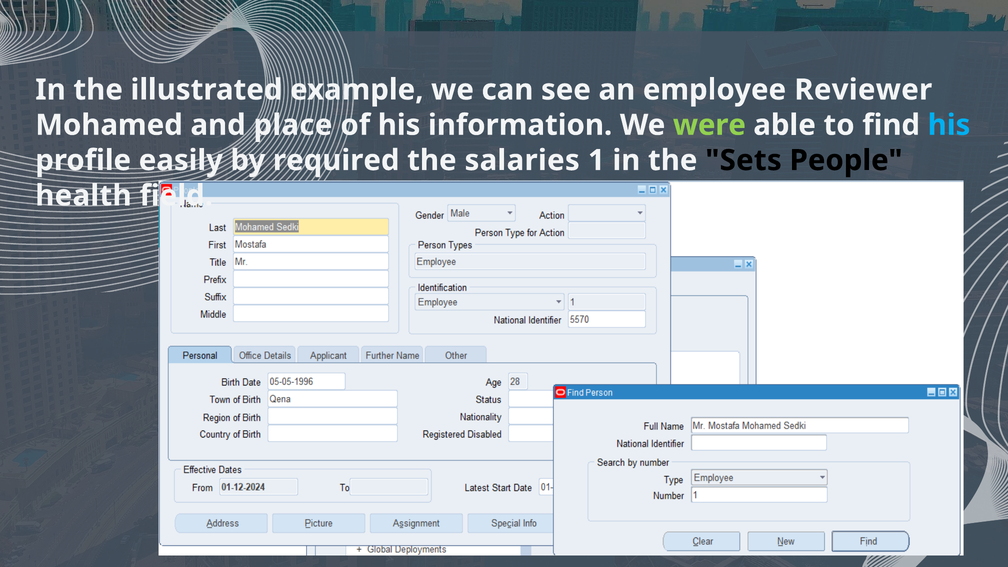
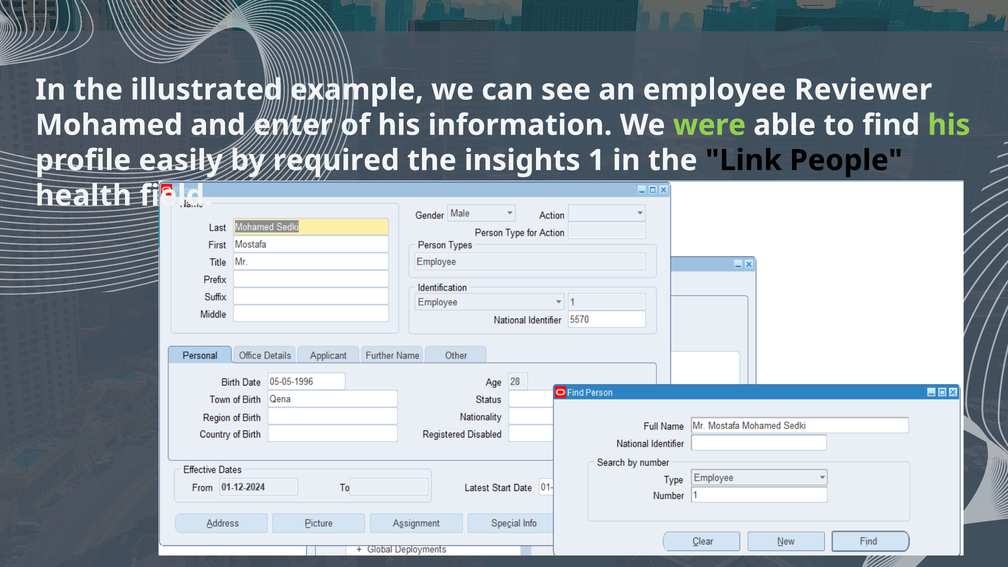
place: place -> enter
his at (949, 125) colour: light blue -> light green
salaries: salaries -> insights
Sets: Sets -> Link
